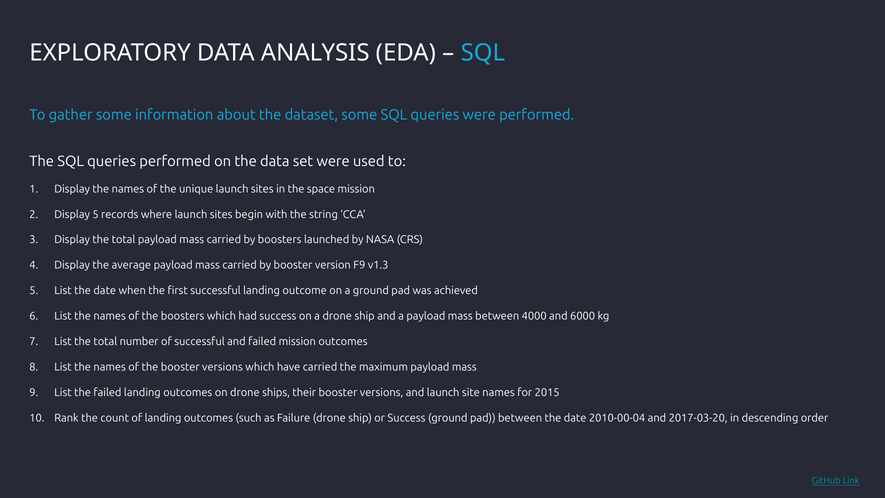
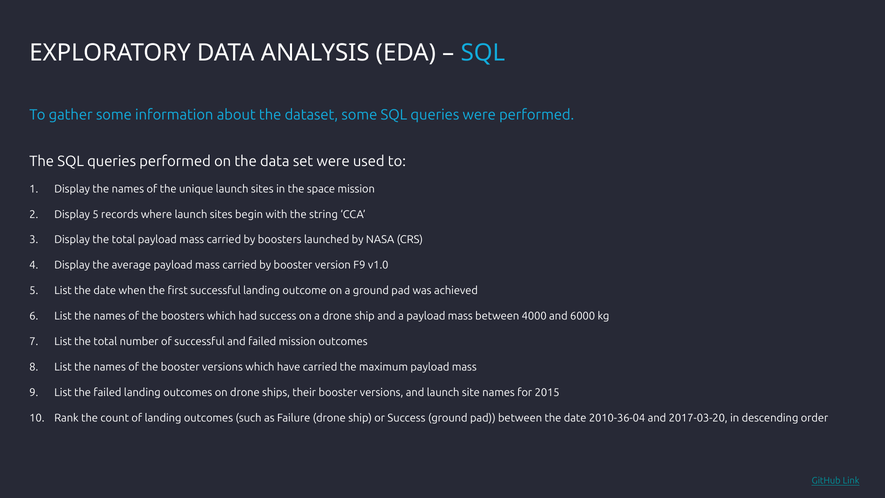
v1.3: v1.3 -> v1.0
2010-00-04: 2010-00-04 -> 2010-36-04
